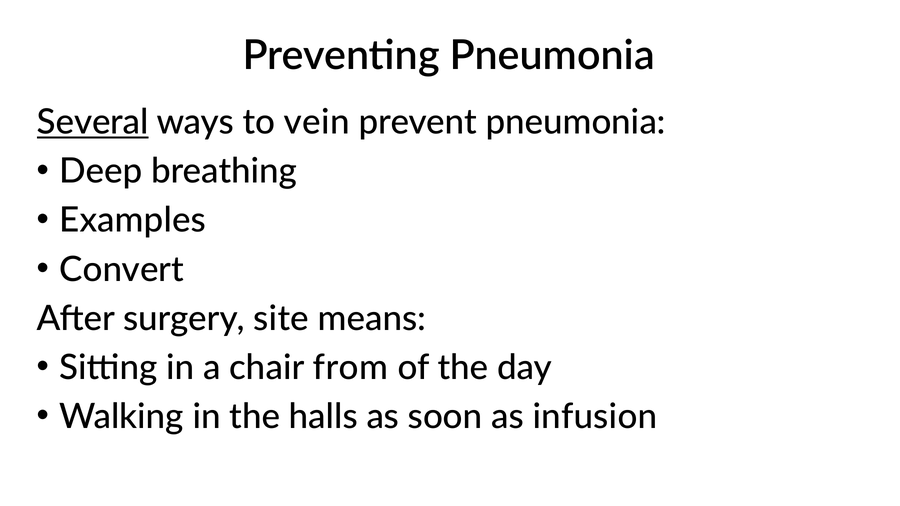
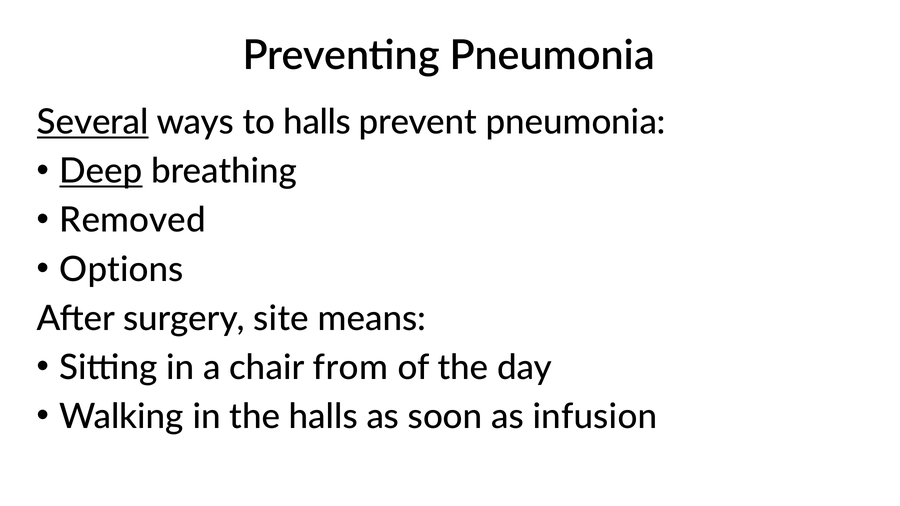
to vein: vein -> halls
Deep underline: none -> present
Examples: Examples -> Removed
Convert: Convert -> Options
